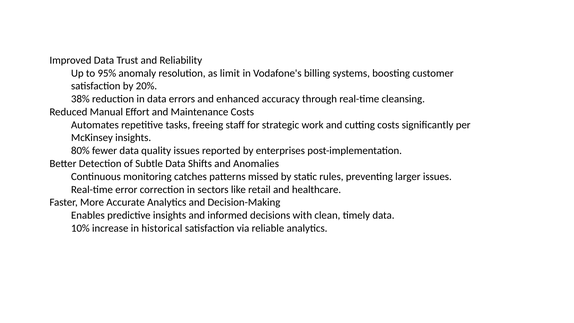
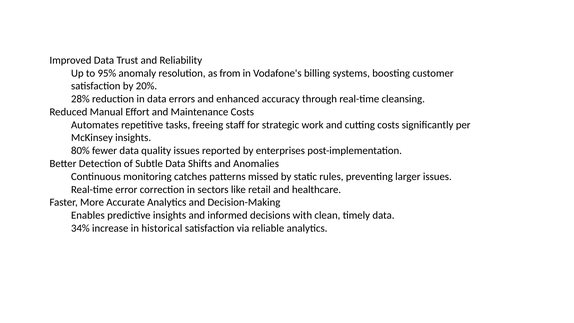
limit: limit -> from
38%: 38% -> 28%
10%: 10% -> 34%
